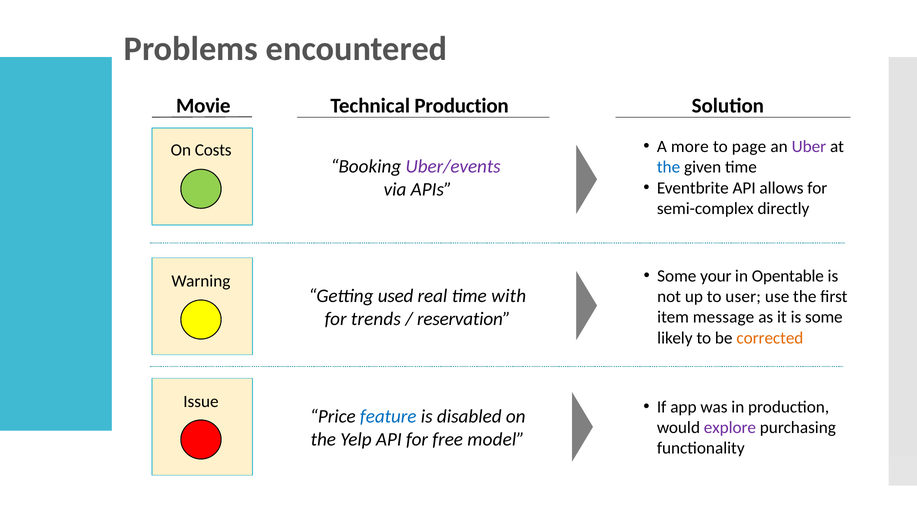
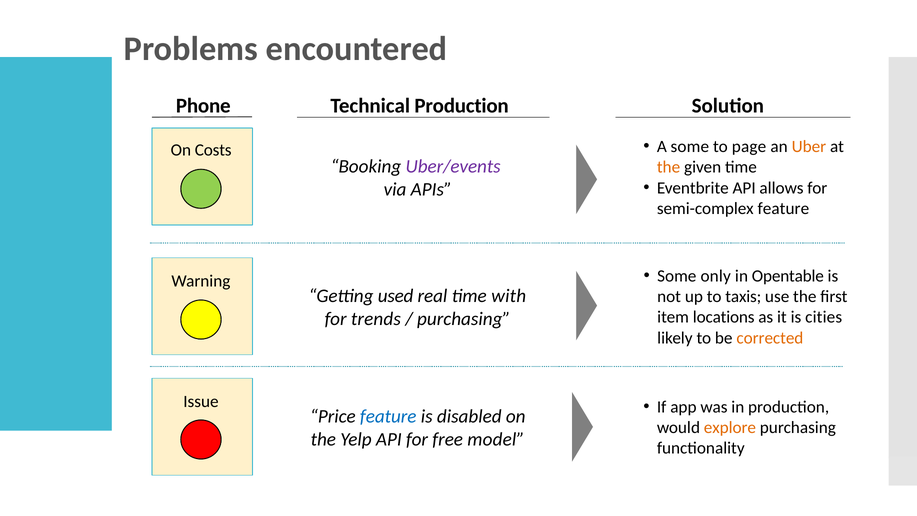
Movie: Movie -> Phone
A more: more -> some
Uber colour: purple -> orange
the at (669, 167) colour: blue -> orange
semi-complex directly: directly -> feature
your: your -> only
user: user -> taxis
message: message -> locations
is some: some -> cities
reservation at (464, 319): reservation -> purchasing
explore colour: purple -> orange
